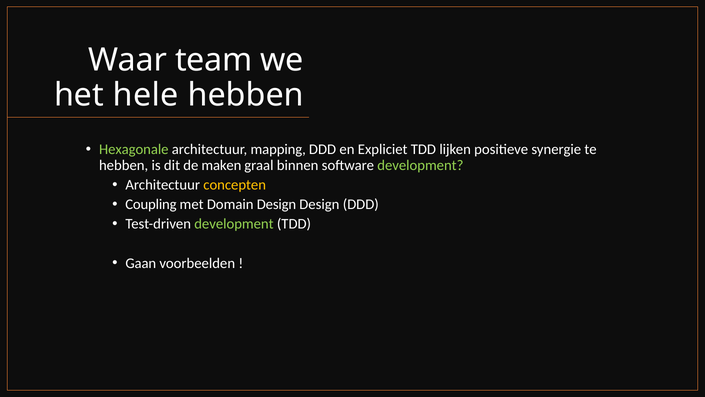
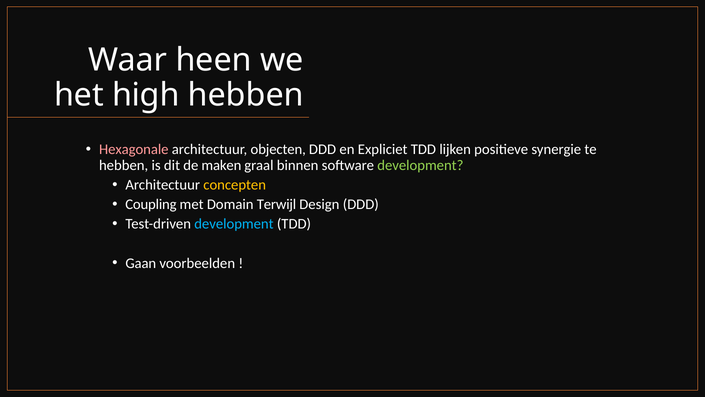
team: team -> heen
hele: hele -> high
Hexagonale colour: light green -> pink
mapping: mapping -> objecten
Domain Design: Design -> Terwijl
development at (234, 224) colour: light green -> light blue
